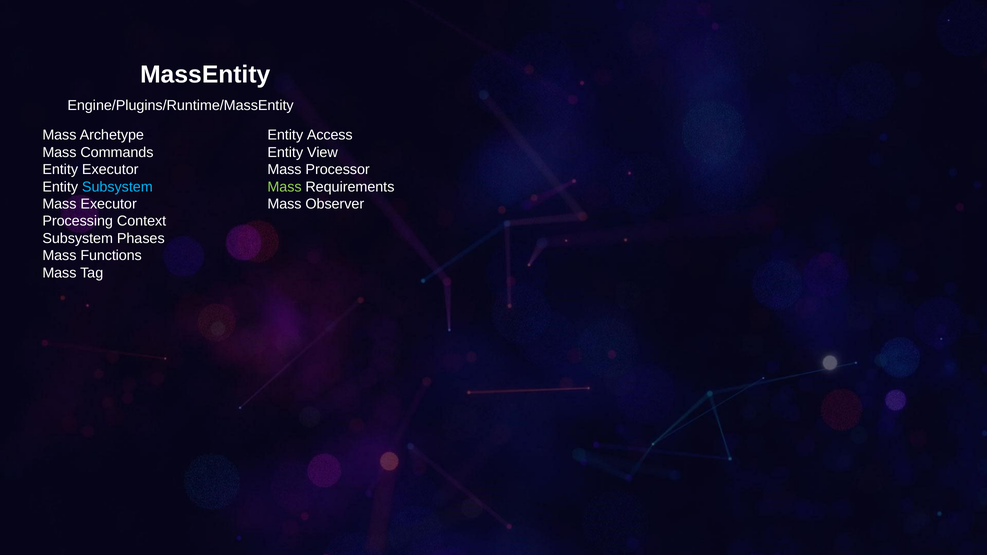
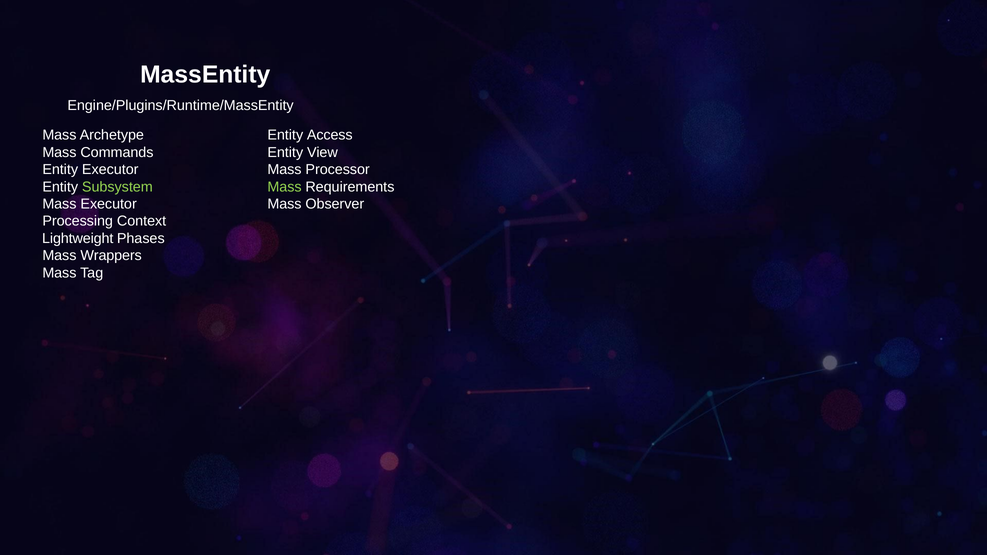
Subsystem at (117, 187) colour: light blue -> light green
Subsystem at (78, 239): Subsystem -> Lightweight
Functions: Functions -> Wrappers
